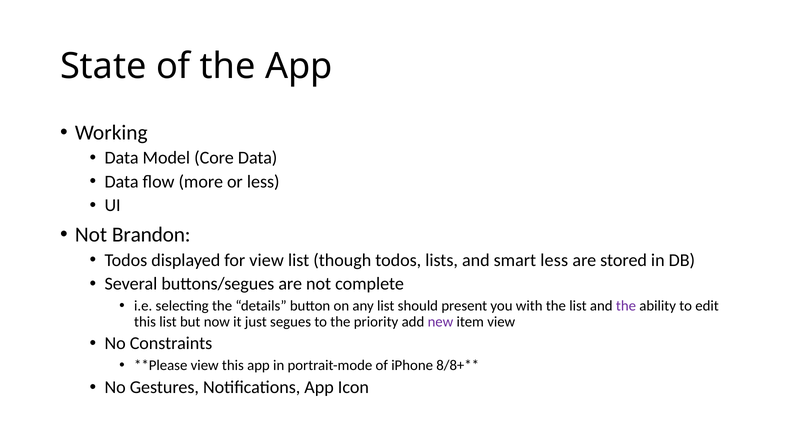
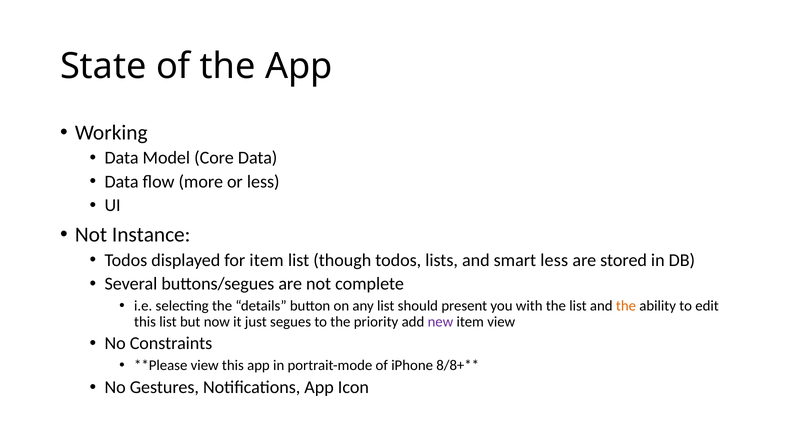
Brandon: Brandon -> Instance
for view: view -> item
the at (626, 306) colour: purple -> orange
